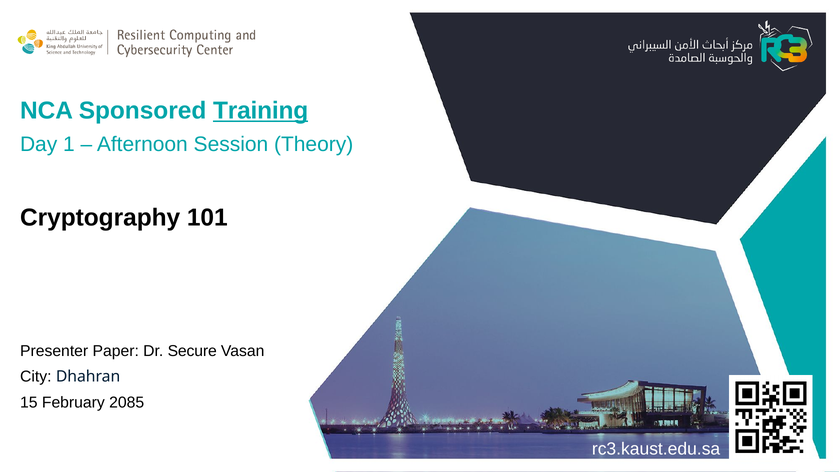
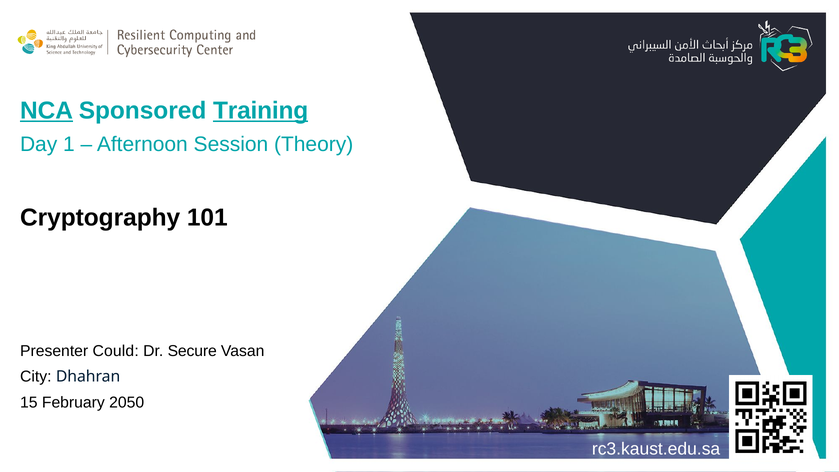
NCA underline: none -> present
Paper: Paper -> Could
2085: 2085 -> 2050
